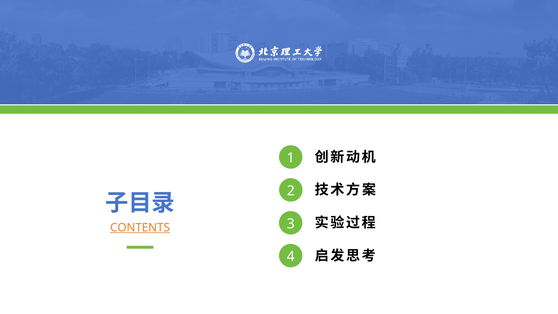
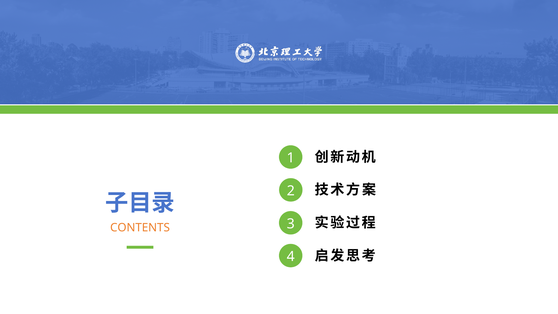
CONTENTS underline: present -> none
